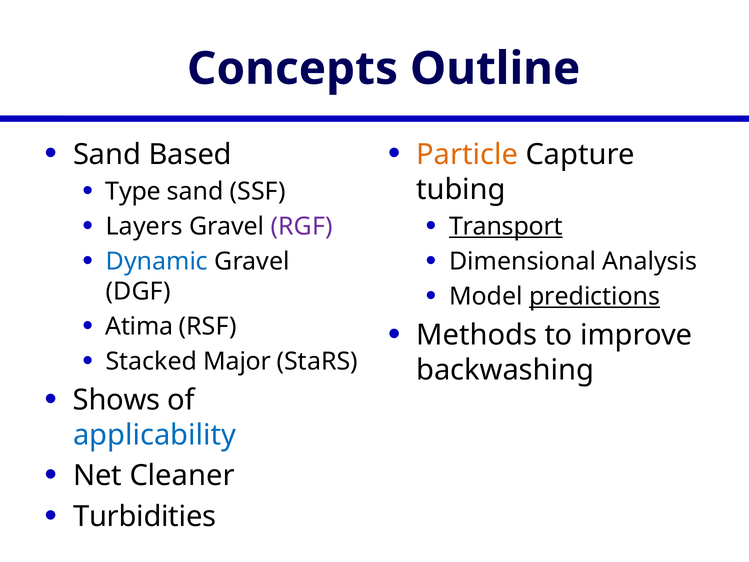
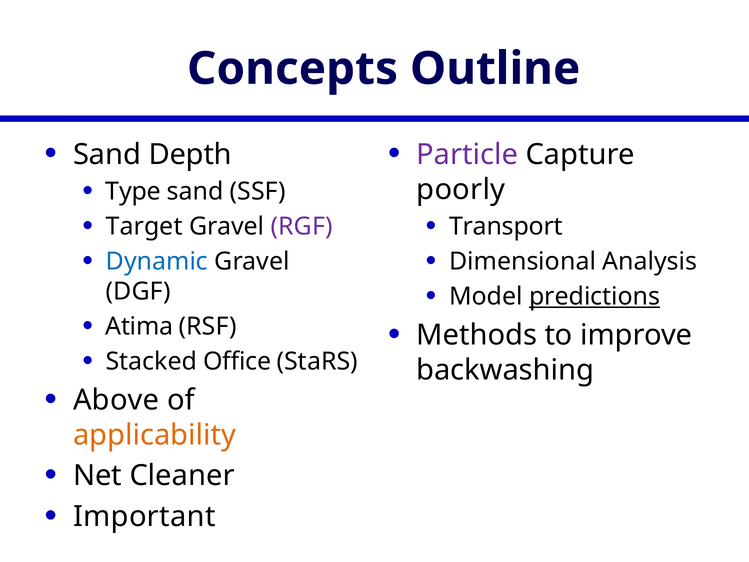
Based: Based -> Depth
Particle colour: orange -> purple
tubing: tubing -> poorly
Layers: Layers -> Target
Transport underline: present -> none
Major: Major -> Office
Shows: Shows -> Above
applicability colour: blue -> orange
Turbidities: Turbidities -> Important
